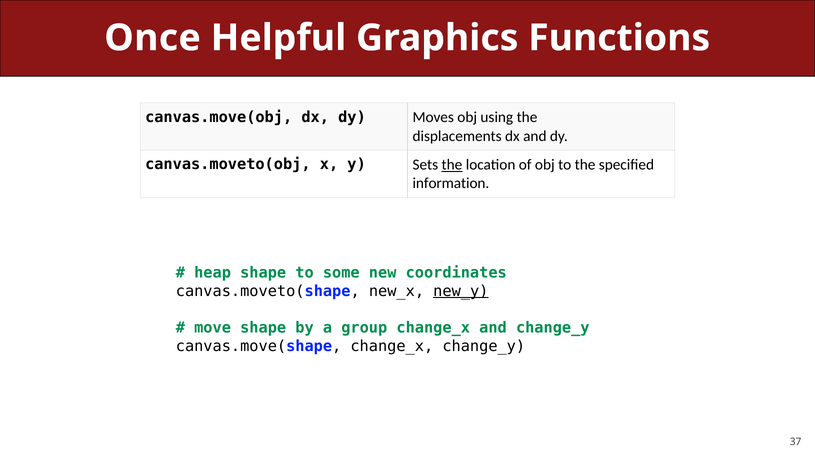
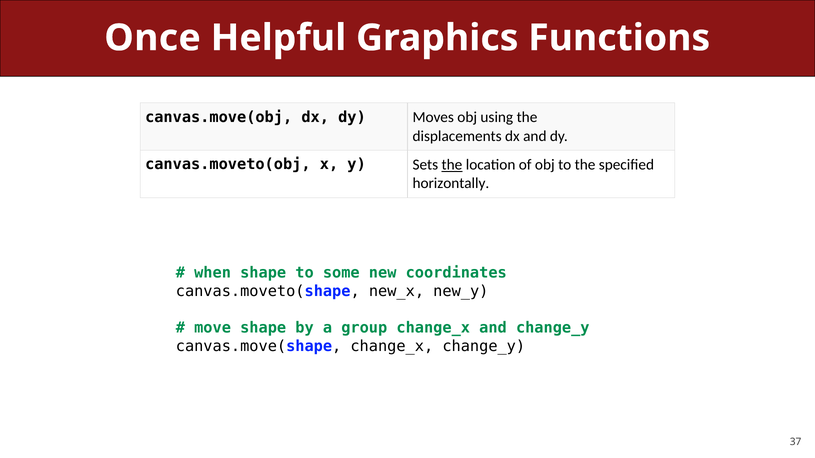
information: information -> horizontally
heap: heap -> when
new_y underline: present -> none
